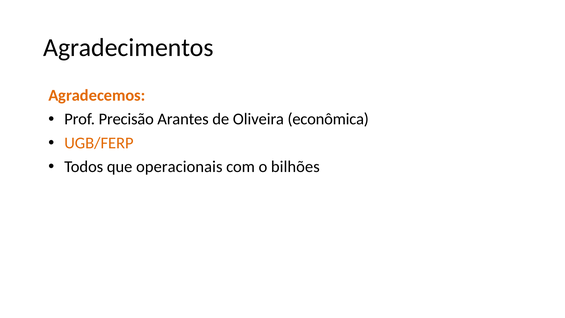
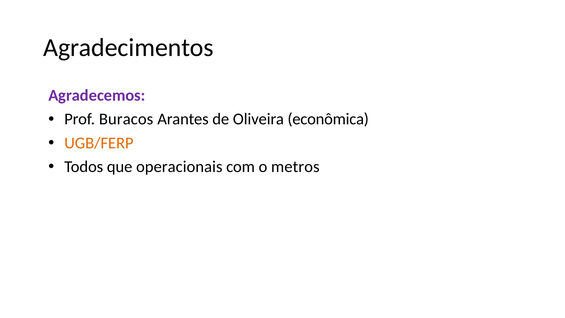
Agradecemos colour: orange -> purple
Precisão: Precisão -> Buracos
bilhões: bilhões -> metros
